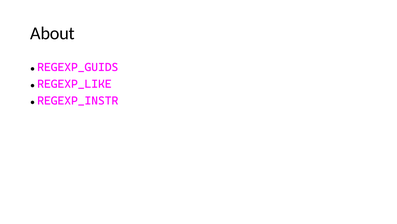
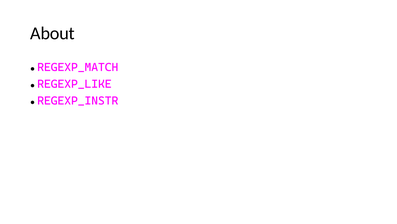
REGEXP_GUIDS: REGEXP_GUIDS -> REGEXP_MATCH
